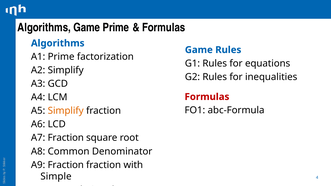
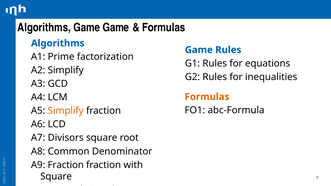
Game Prime: Prime -> Game
Formulas at (207, 97) colour: red -> orange
A7 Fraction: Fraction -> Divisors
Simple at (56, 177): Simple -> Square
